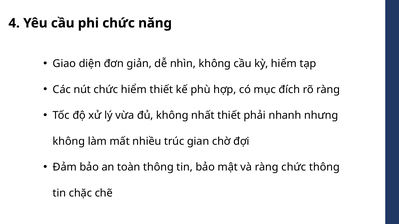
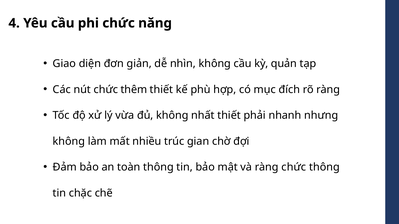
kỳ hiểm: hiểm -> quản
chức hiểm: hiểm -> thêm
